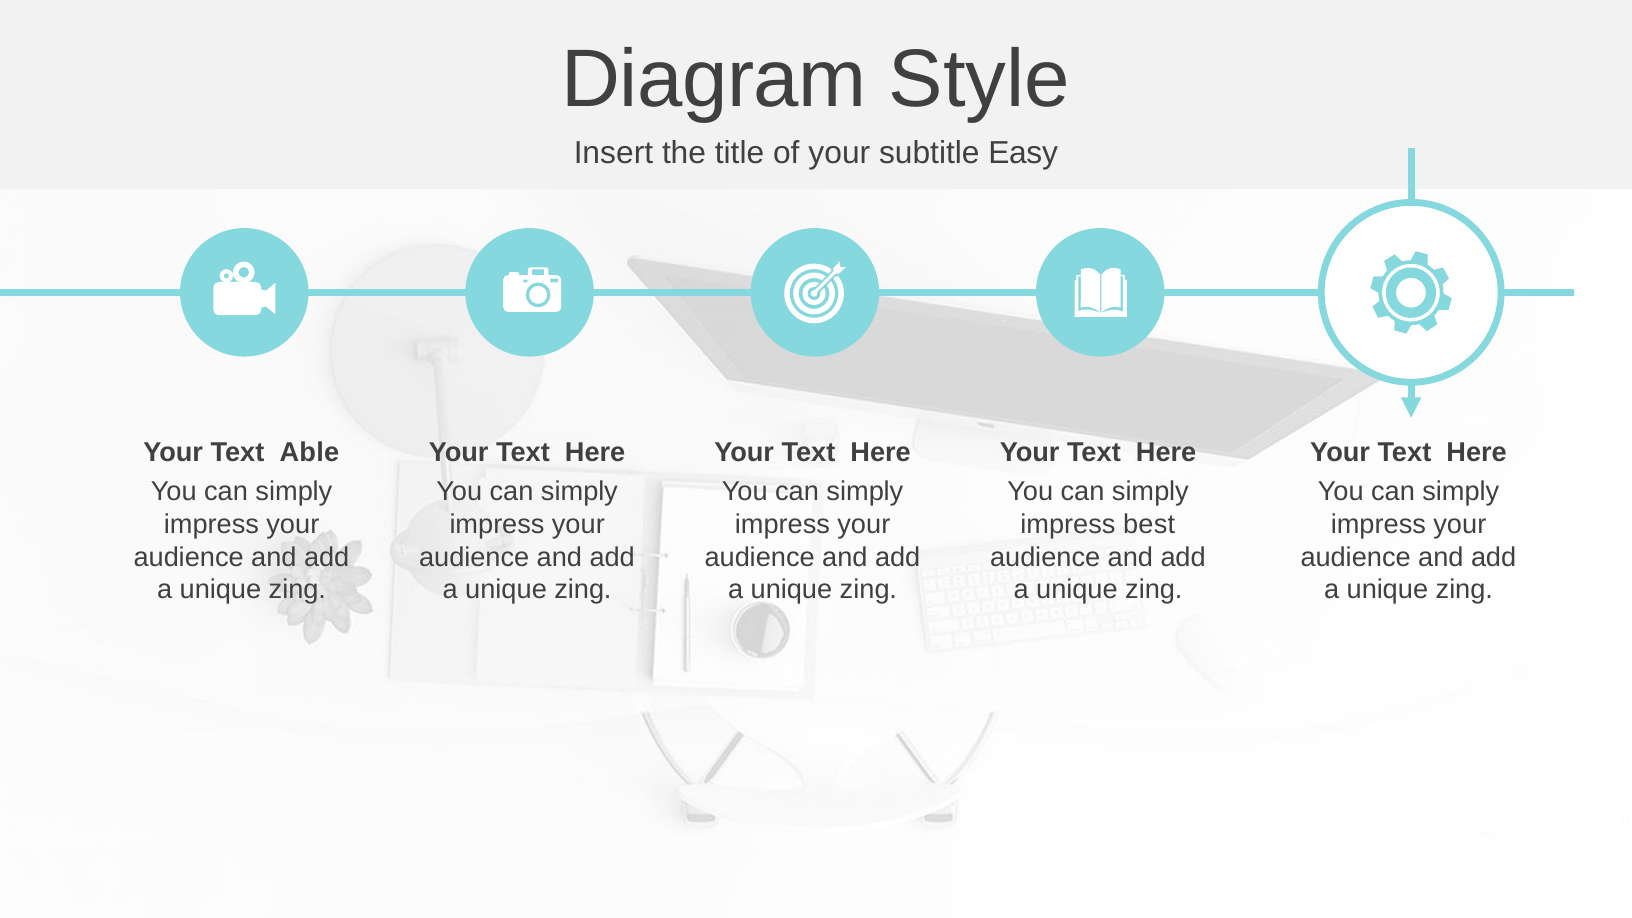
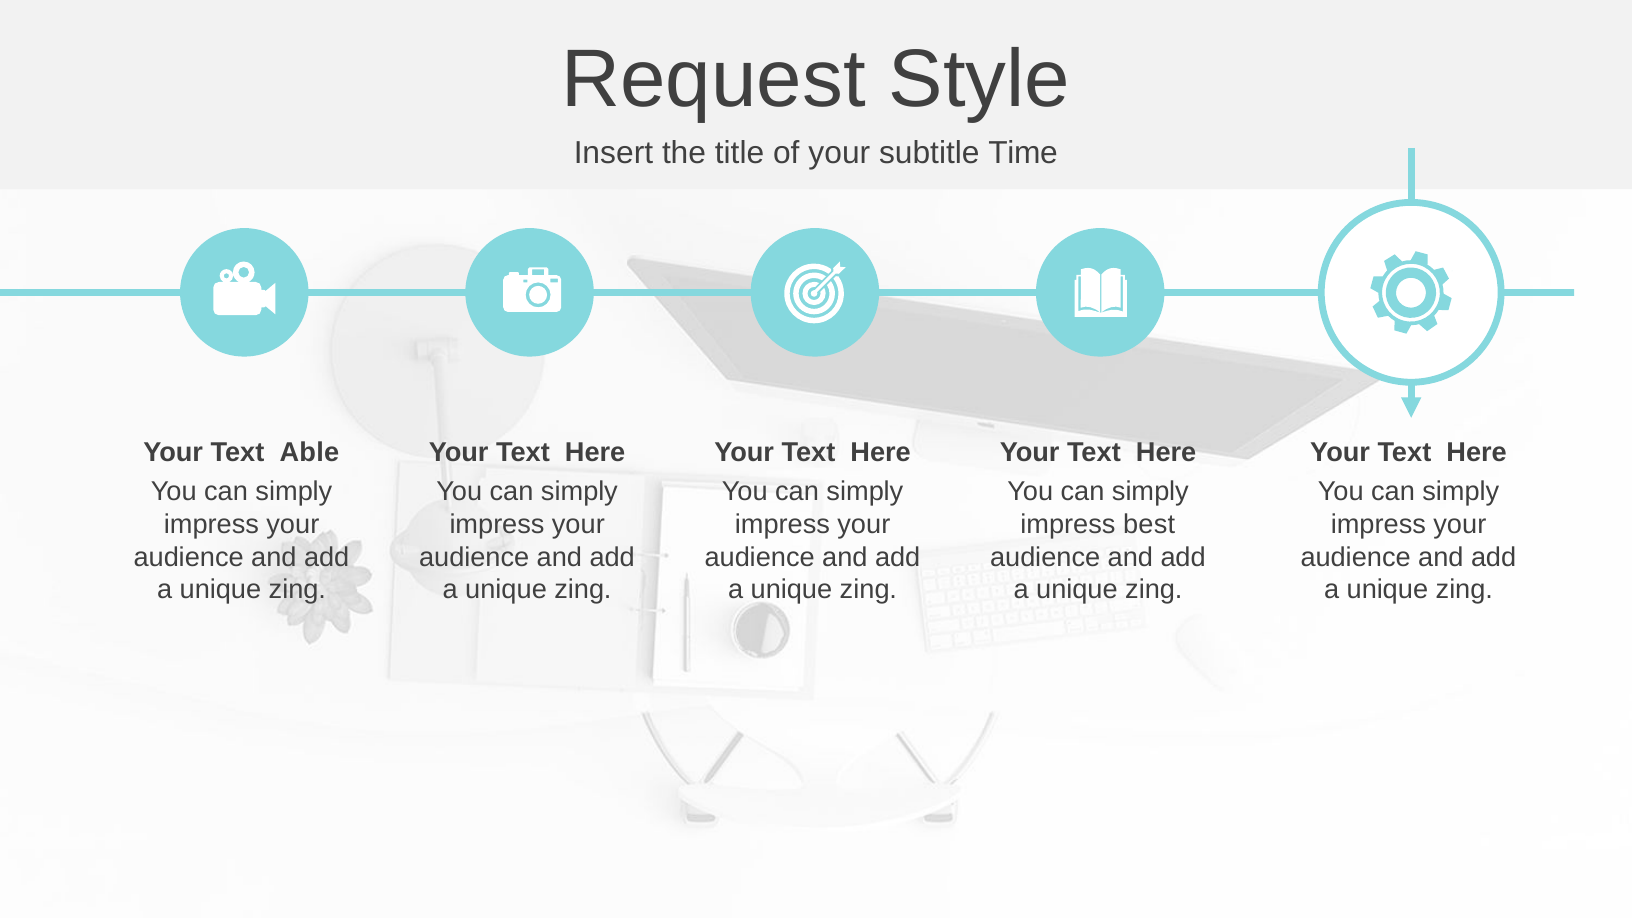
Diagram: Diagram -> Request
Easy: Easy -> Time
